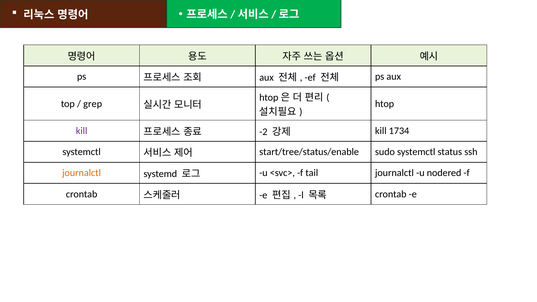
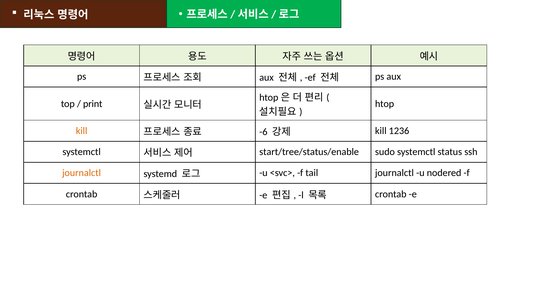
grep: grep -> print
kill at (82, 131) colour: purple -> orange
-2: -2 -> -6
1734: 1734 -> 1236
